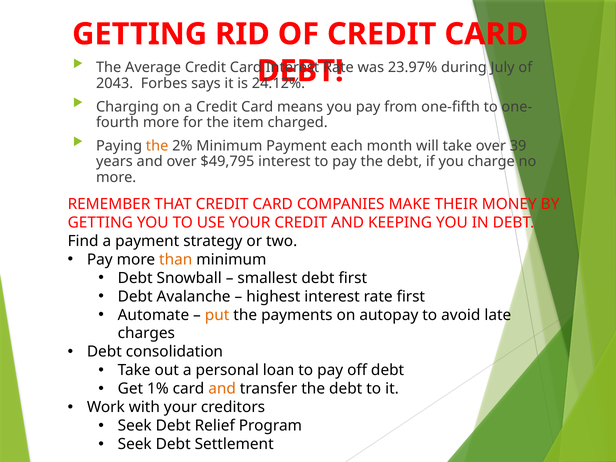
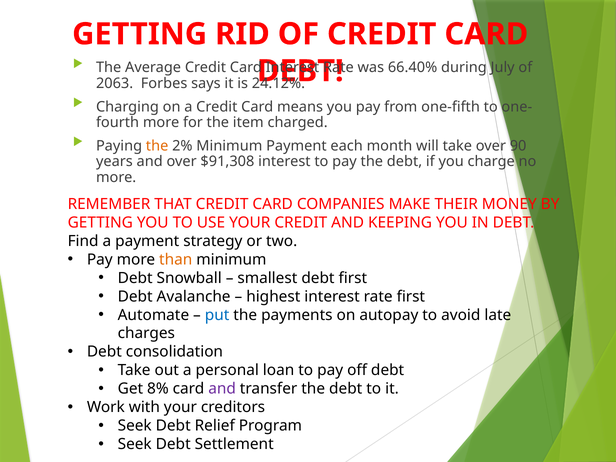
23.97%: 23.97% -> 66.40%
2043: 2043 -> 2063
39: 39 -> 90
$49,795: $49,795 -> $91,308
put colour: orange -> blue
1%: 1% -> 8%
and at (222, 389) colour: orange -> purple
